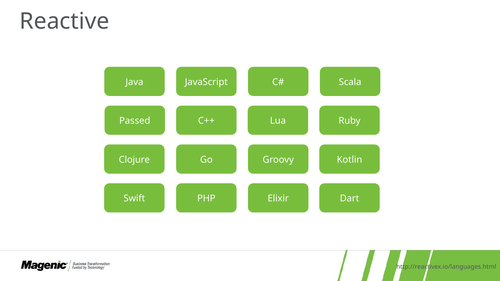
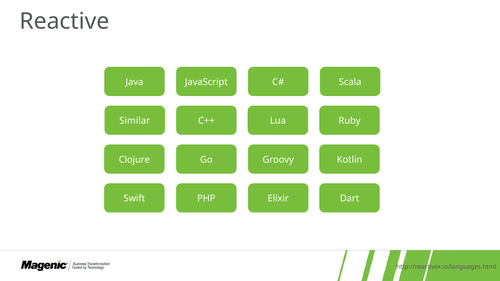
Passed: Passed -> Similar
